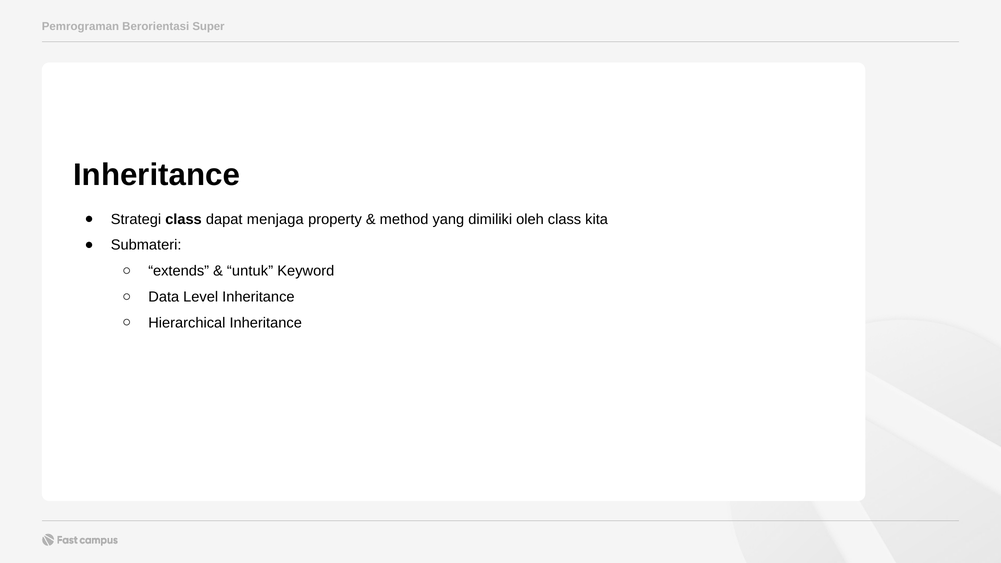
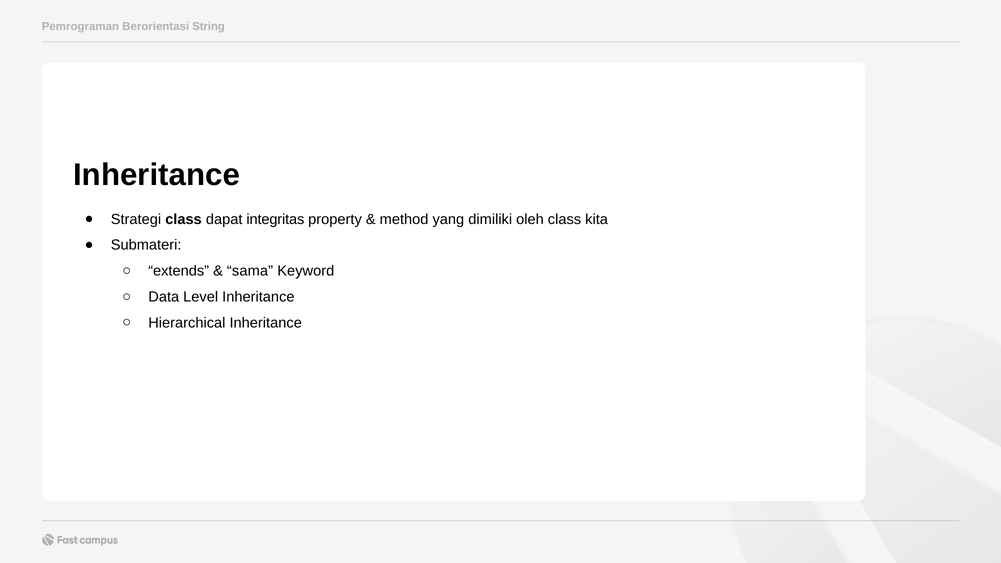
Super: Super -> String
menjaga: menjaga -> integritas
untuk: untuk -> sama
